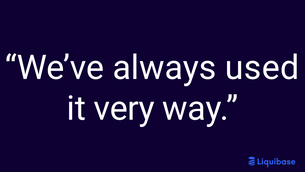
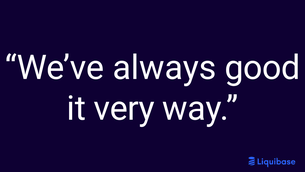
used: used -> good
